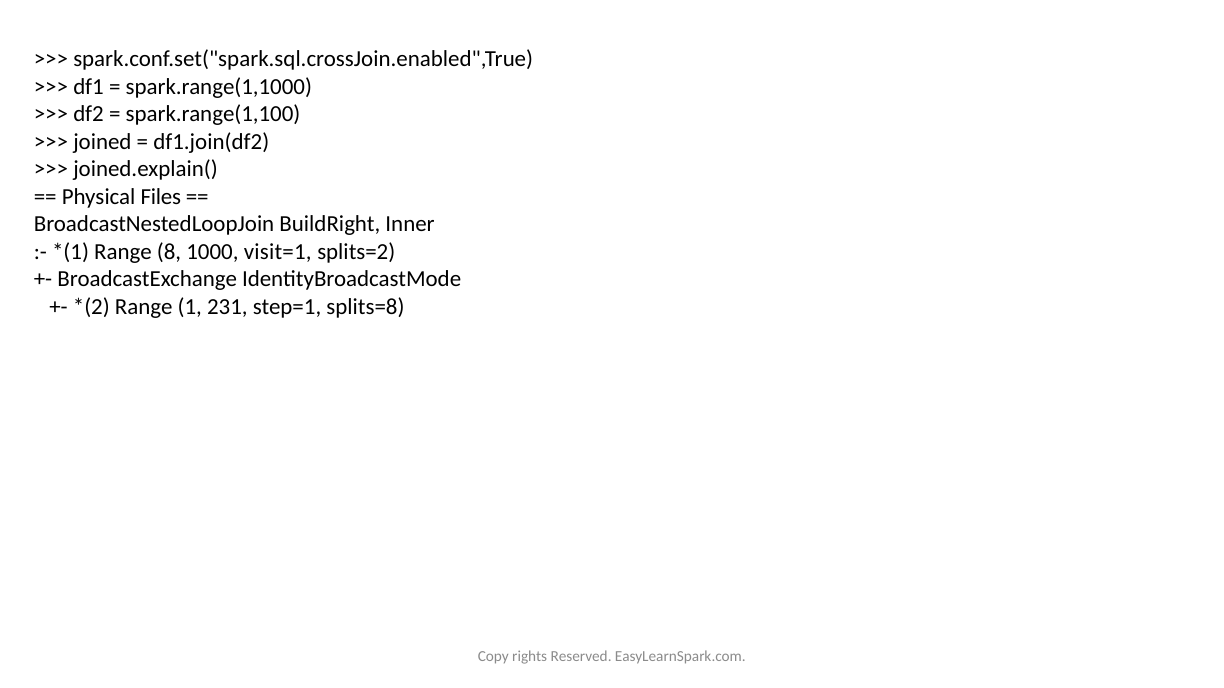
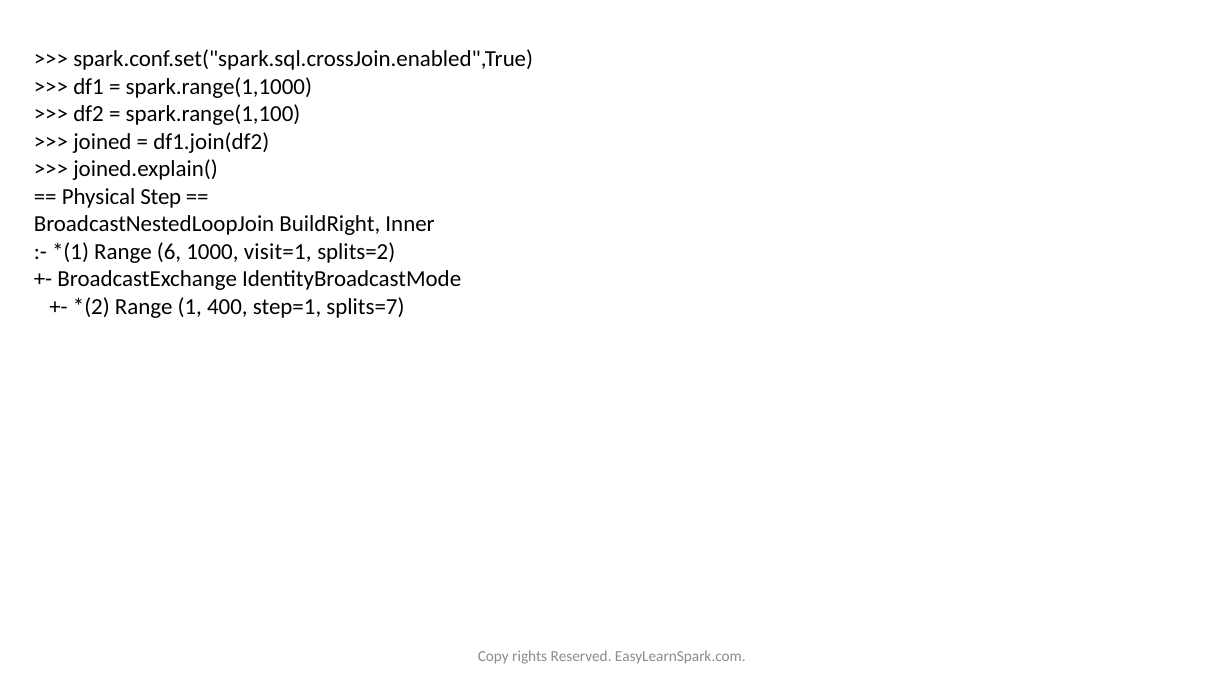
Files: Files -> Step
8: 8 -> 6
231: 231 -> 400
splits=8: splits=8 -> splits=7
